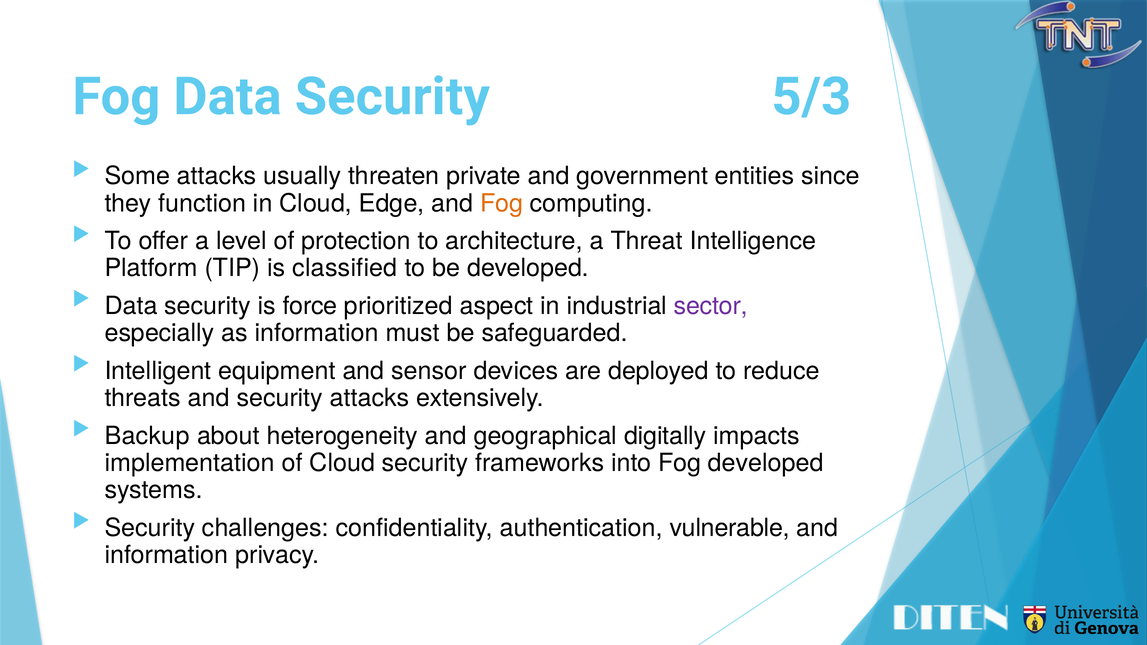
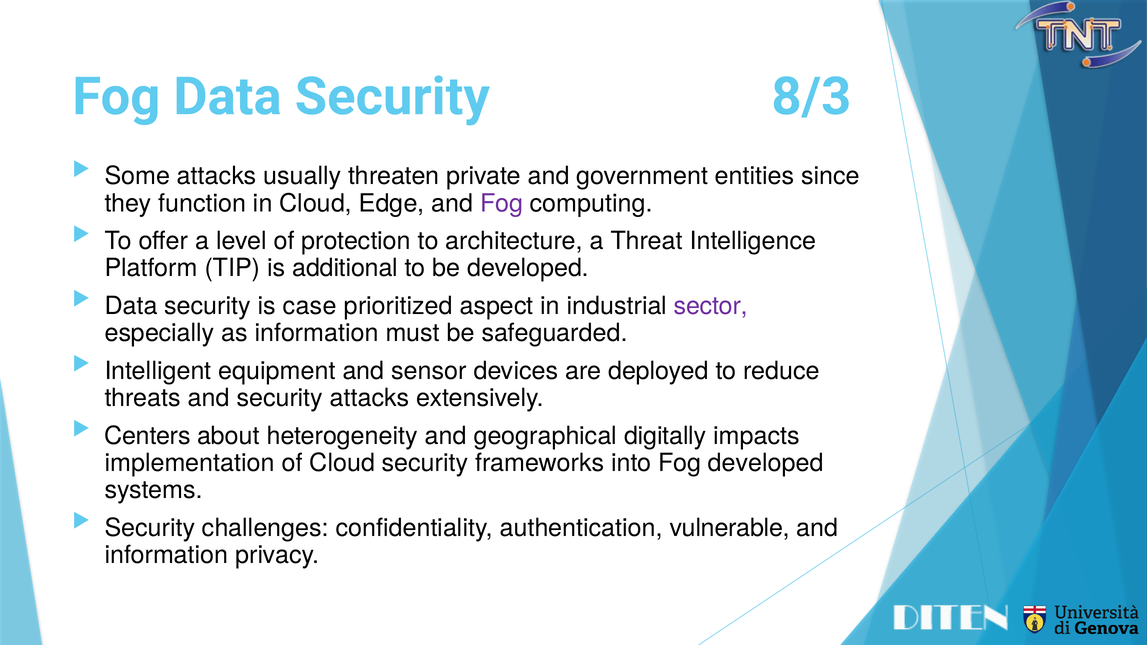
5/3: 5/3 -> 8/3
Fog at (502, 203) colour: orange -> purple
classified: classified -> additional
force: force -> case
Backup: Backup -> Centers
